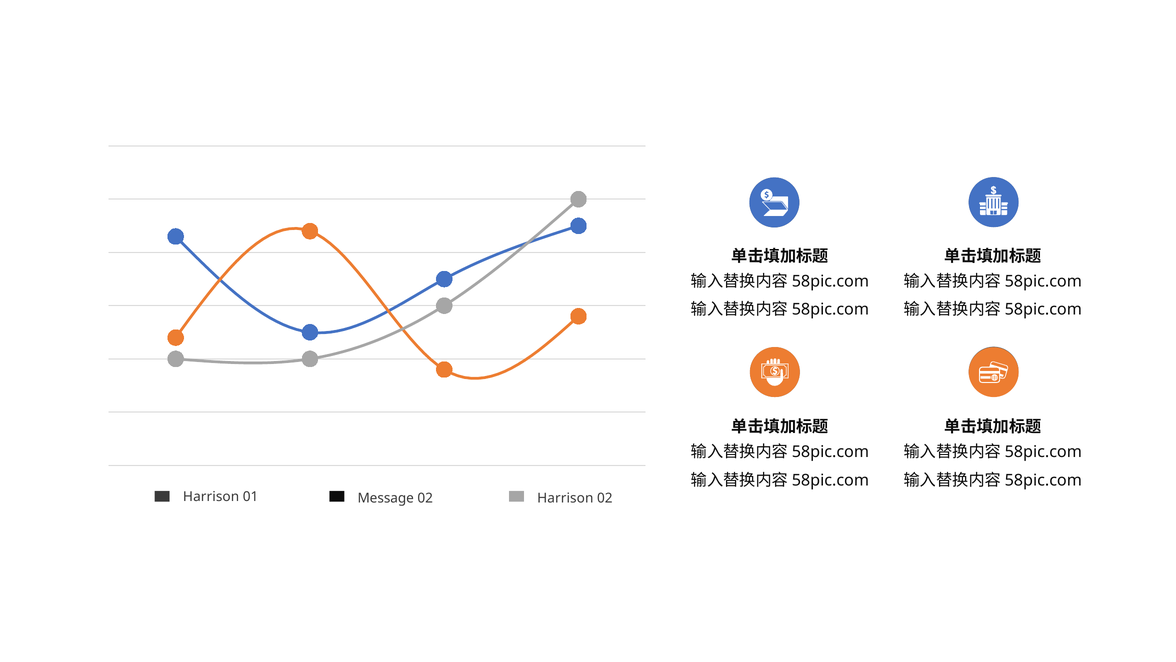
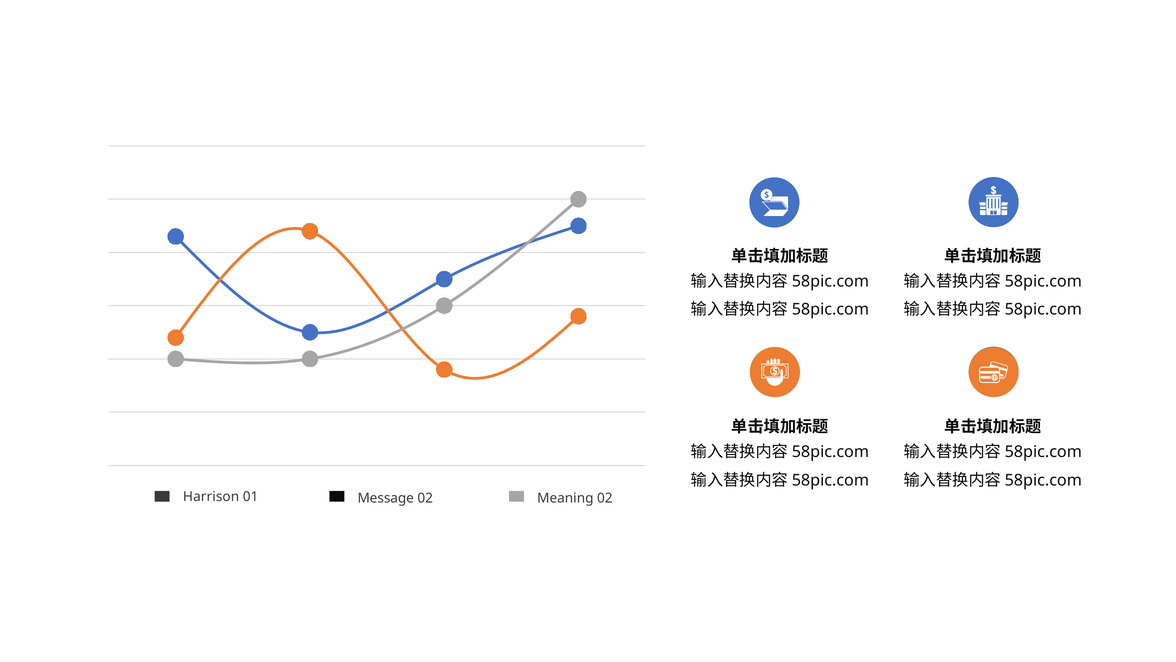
Harrison at (565, 498): Harrison -> Meaning
